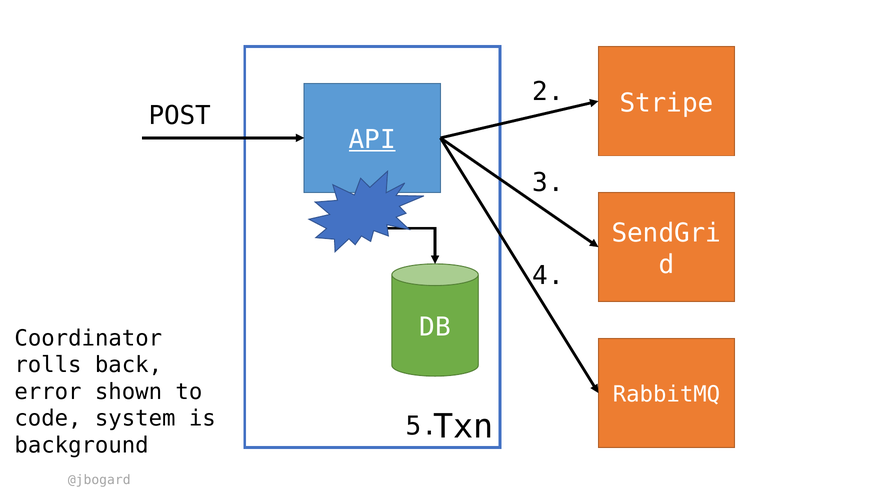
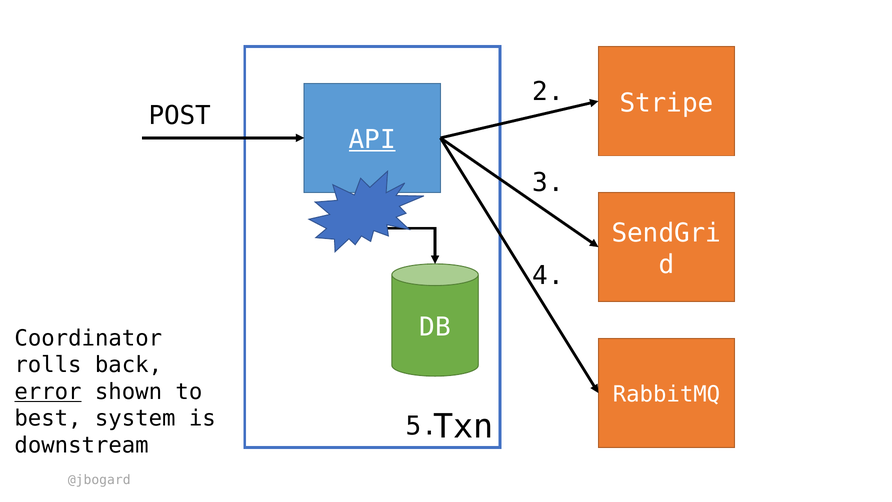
error underline: none -> present
code: code -> best
background: background -> downstream
